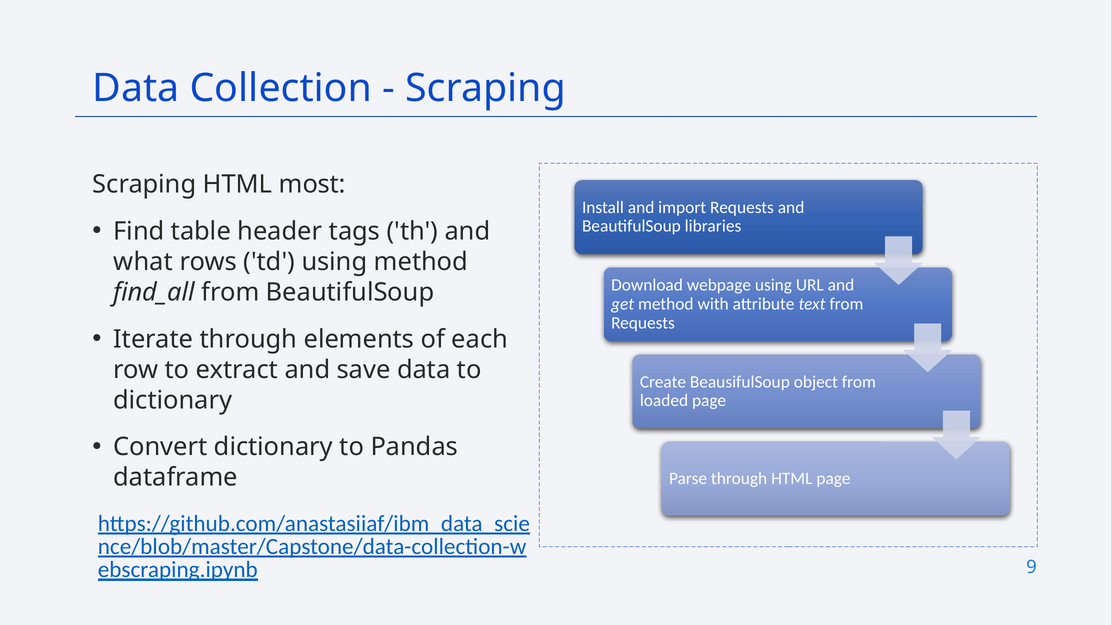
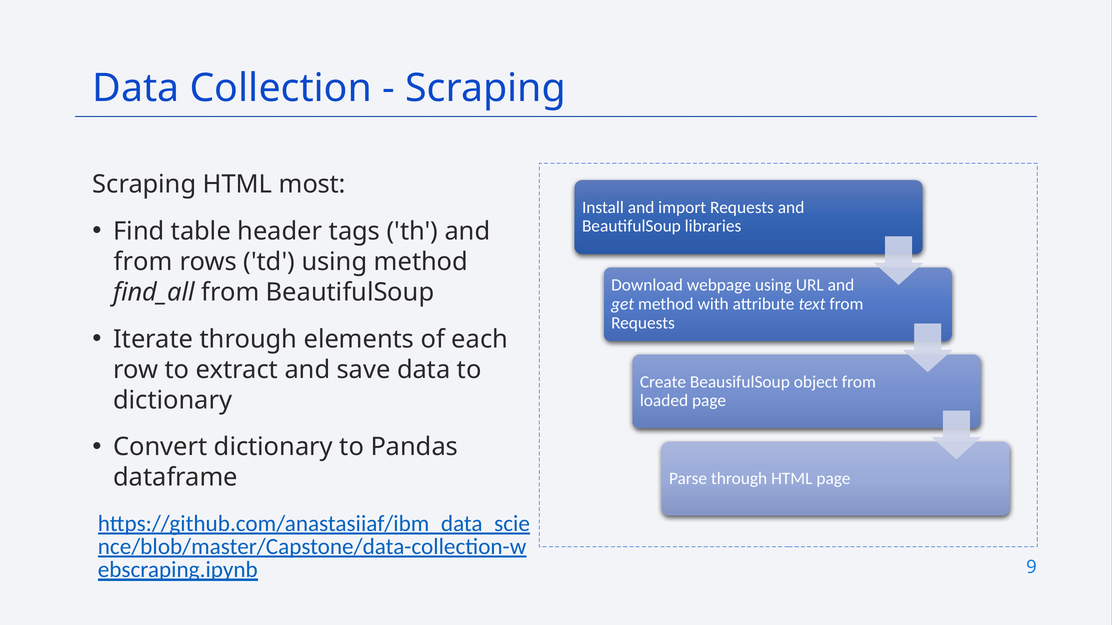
what at (143, 262): what -> from
